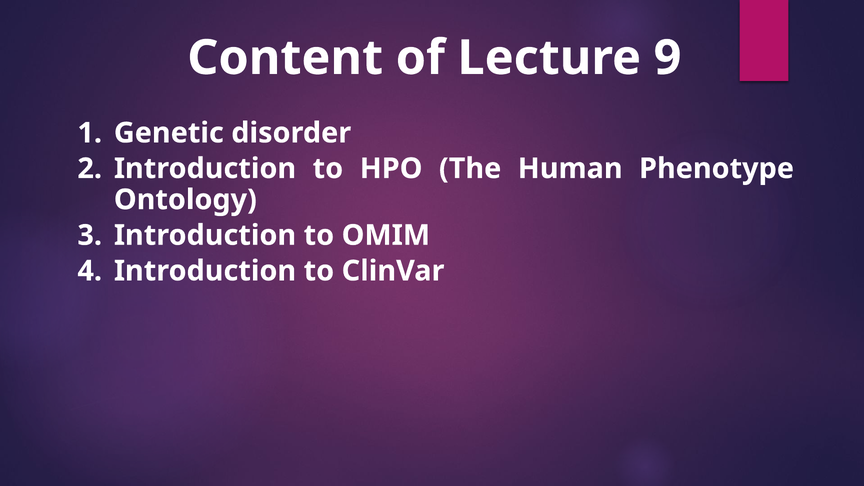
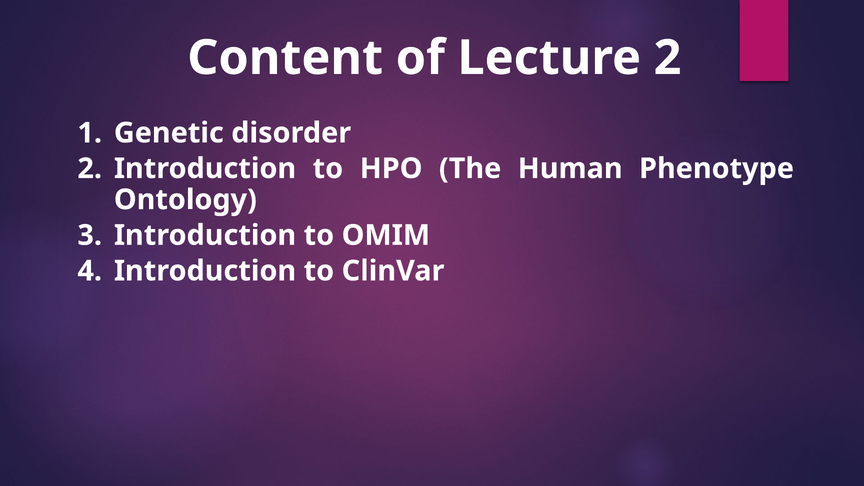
Lecture 9: 9 -> 2
